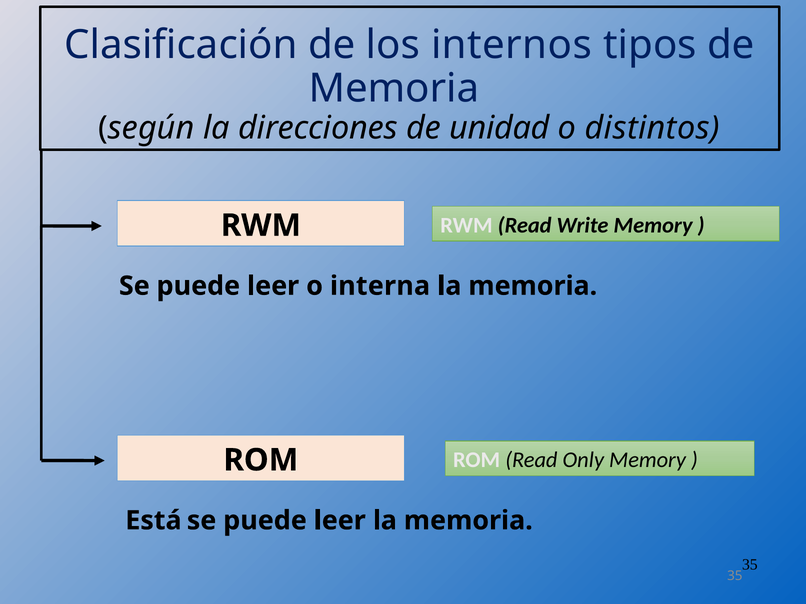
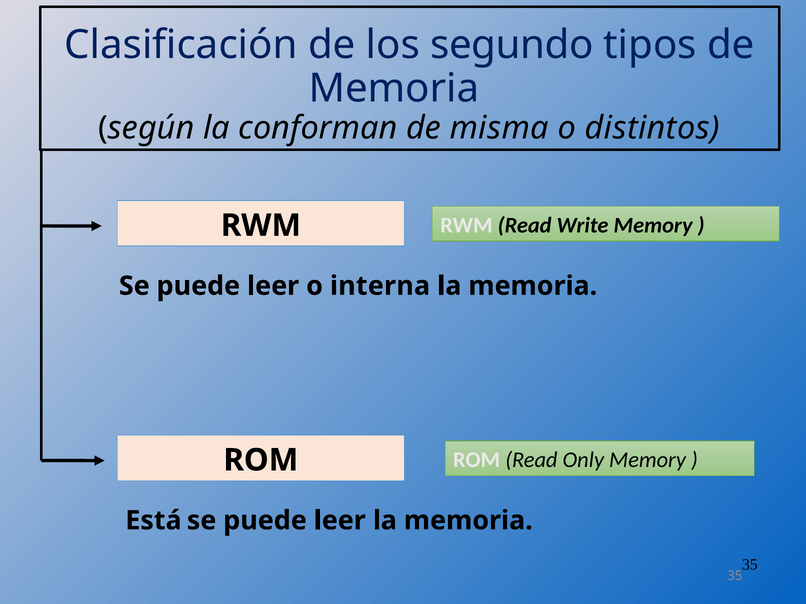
internos: internos -> segundo
direcciones: direcciones -> conforman
unidad: unidad -> misma
